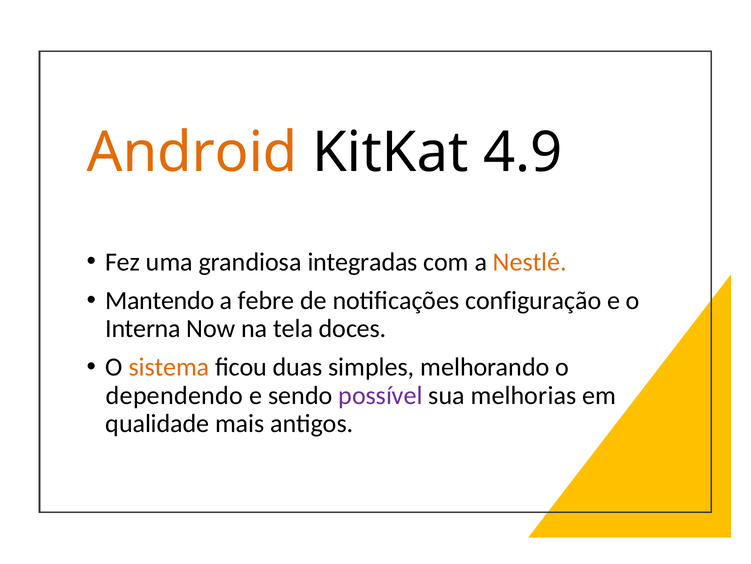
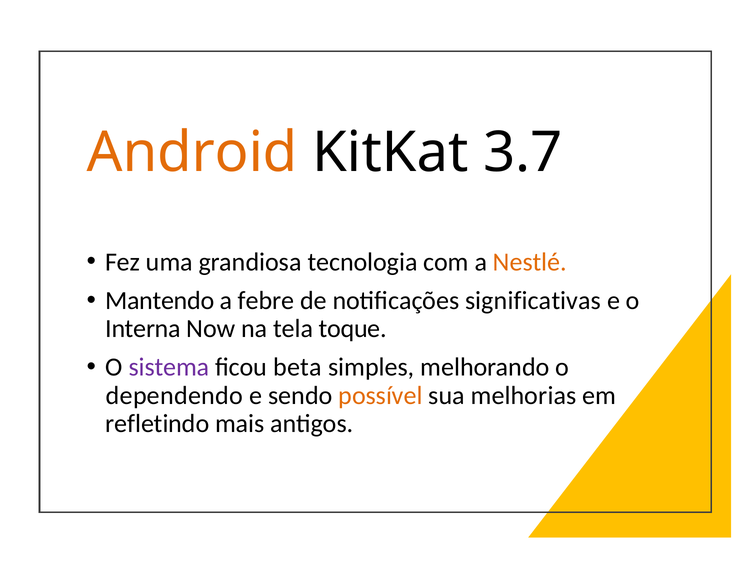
4.9: 4.9 -> 3.7
integradas: integradas -> tecnologia
configuração: configuração -> significativas
doces: doces -> toque
sistema colour: orange -> purple
duas: duas -> beta
possível colour: purple -> orange
qualidade: qualidade -> refletindo
